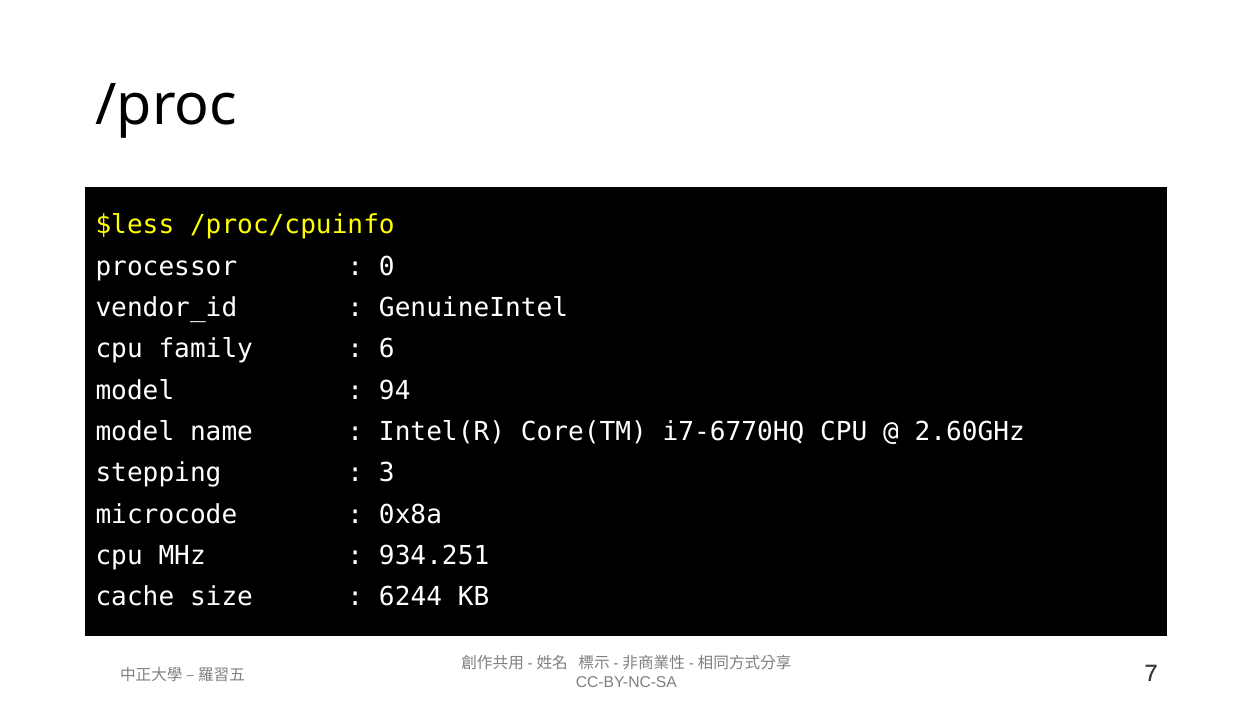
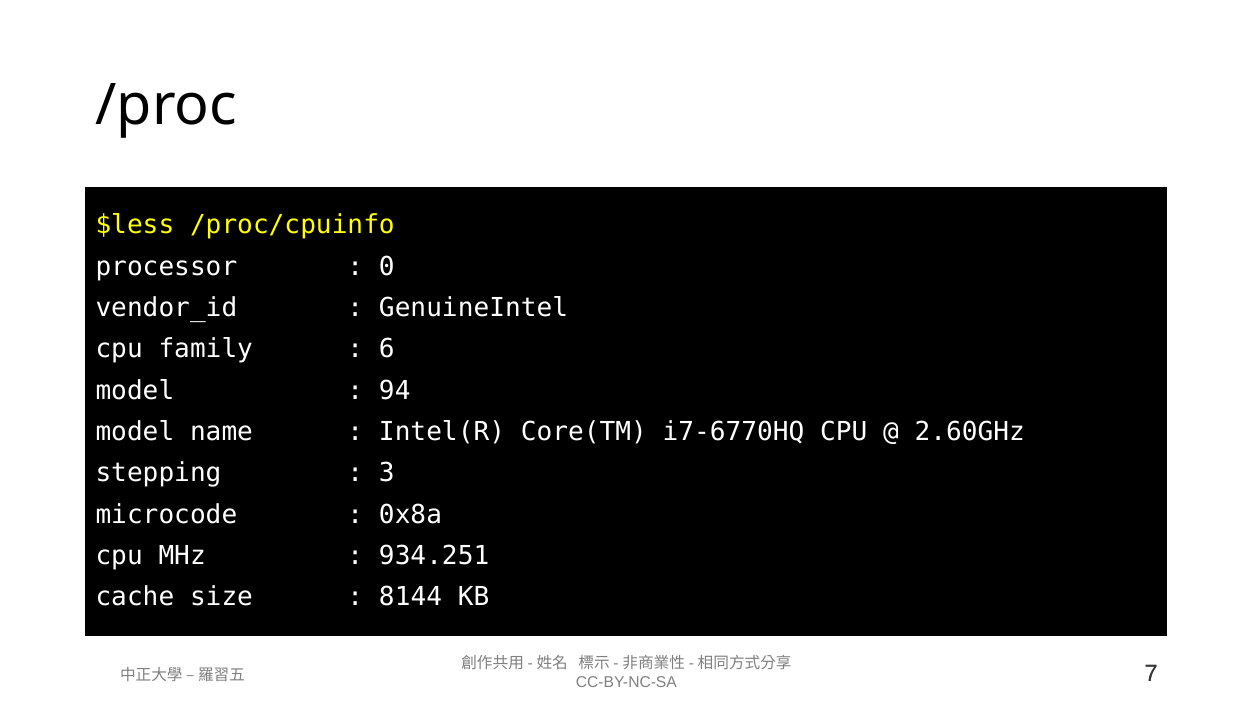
6244: 6244 -> 8144
